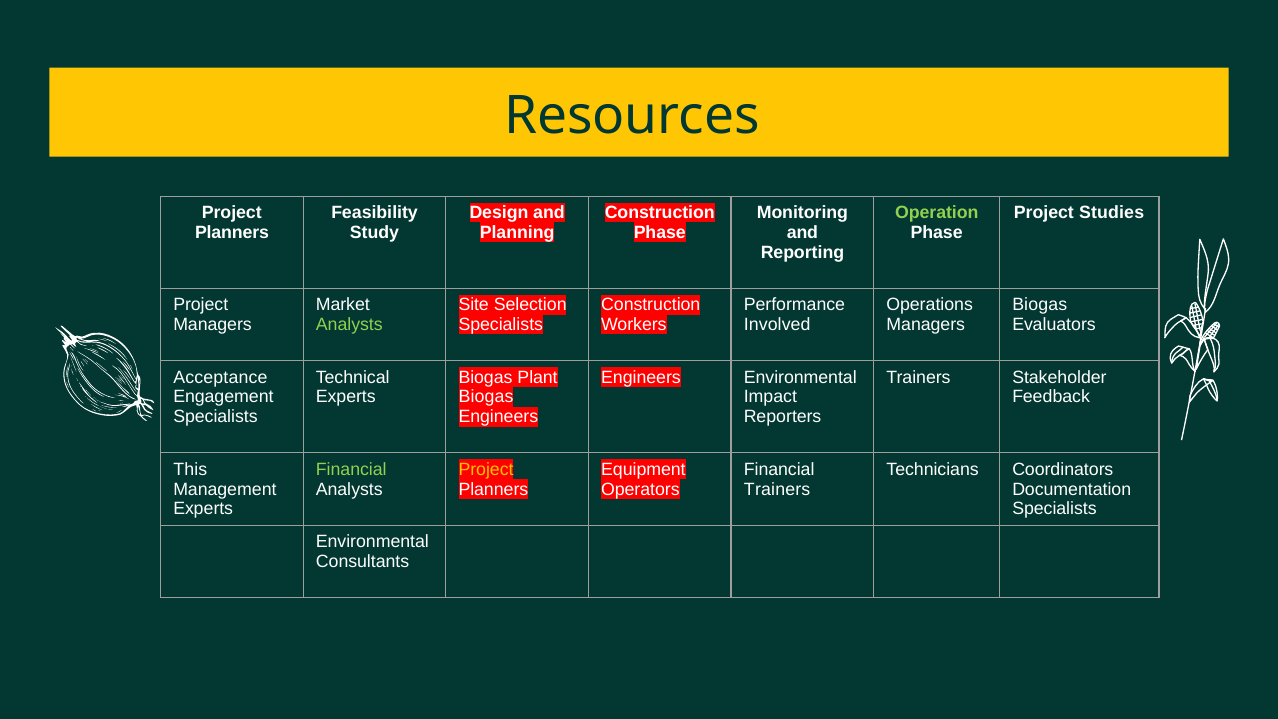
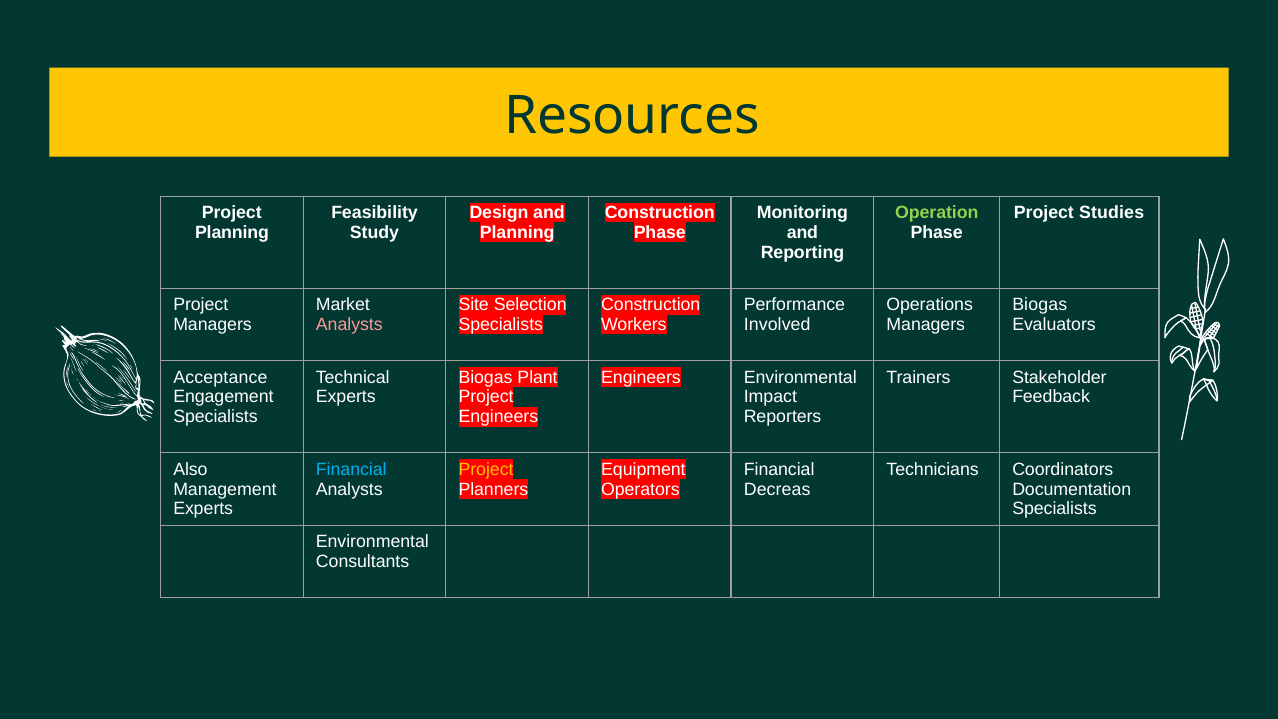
Planners at (232, 233): Planners -> Planning
Analysts at (349, 325) colour: light green -> pink
Biogas at (486, 397): Biogas -> Project
This: This -> Also
Financial at (351, 469) colour: light green -> light blue
Trainers at (777, 489): Trainers -> Decreas
